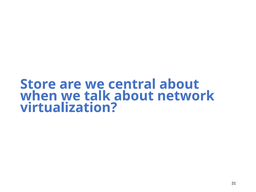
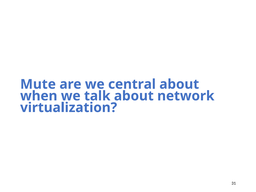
Store: Store -> Mute
